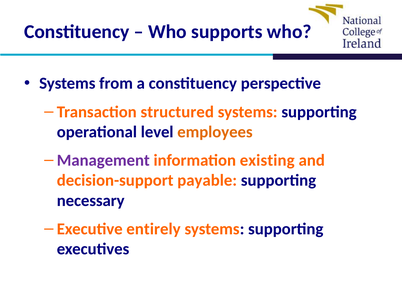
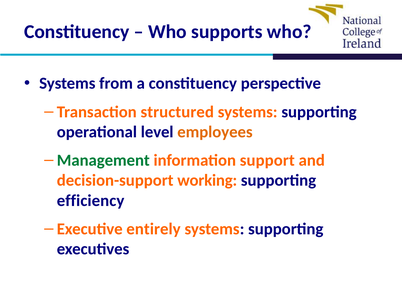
Management colour: purple -> green
existing: existing -> support
payable: payable -> working
necessary: necessary -> efficiency
